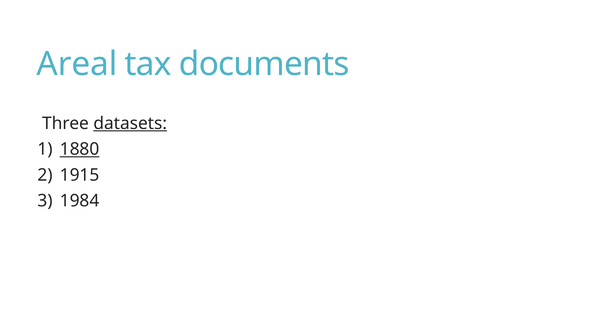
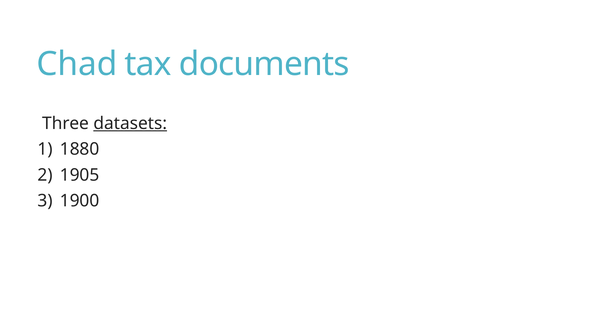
Areal: Areal -> Chad
1880 underline: present -> none
1915: 1915 -> 1905
1984: 1984 -> 1900
